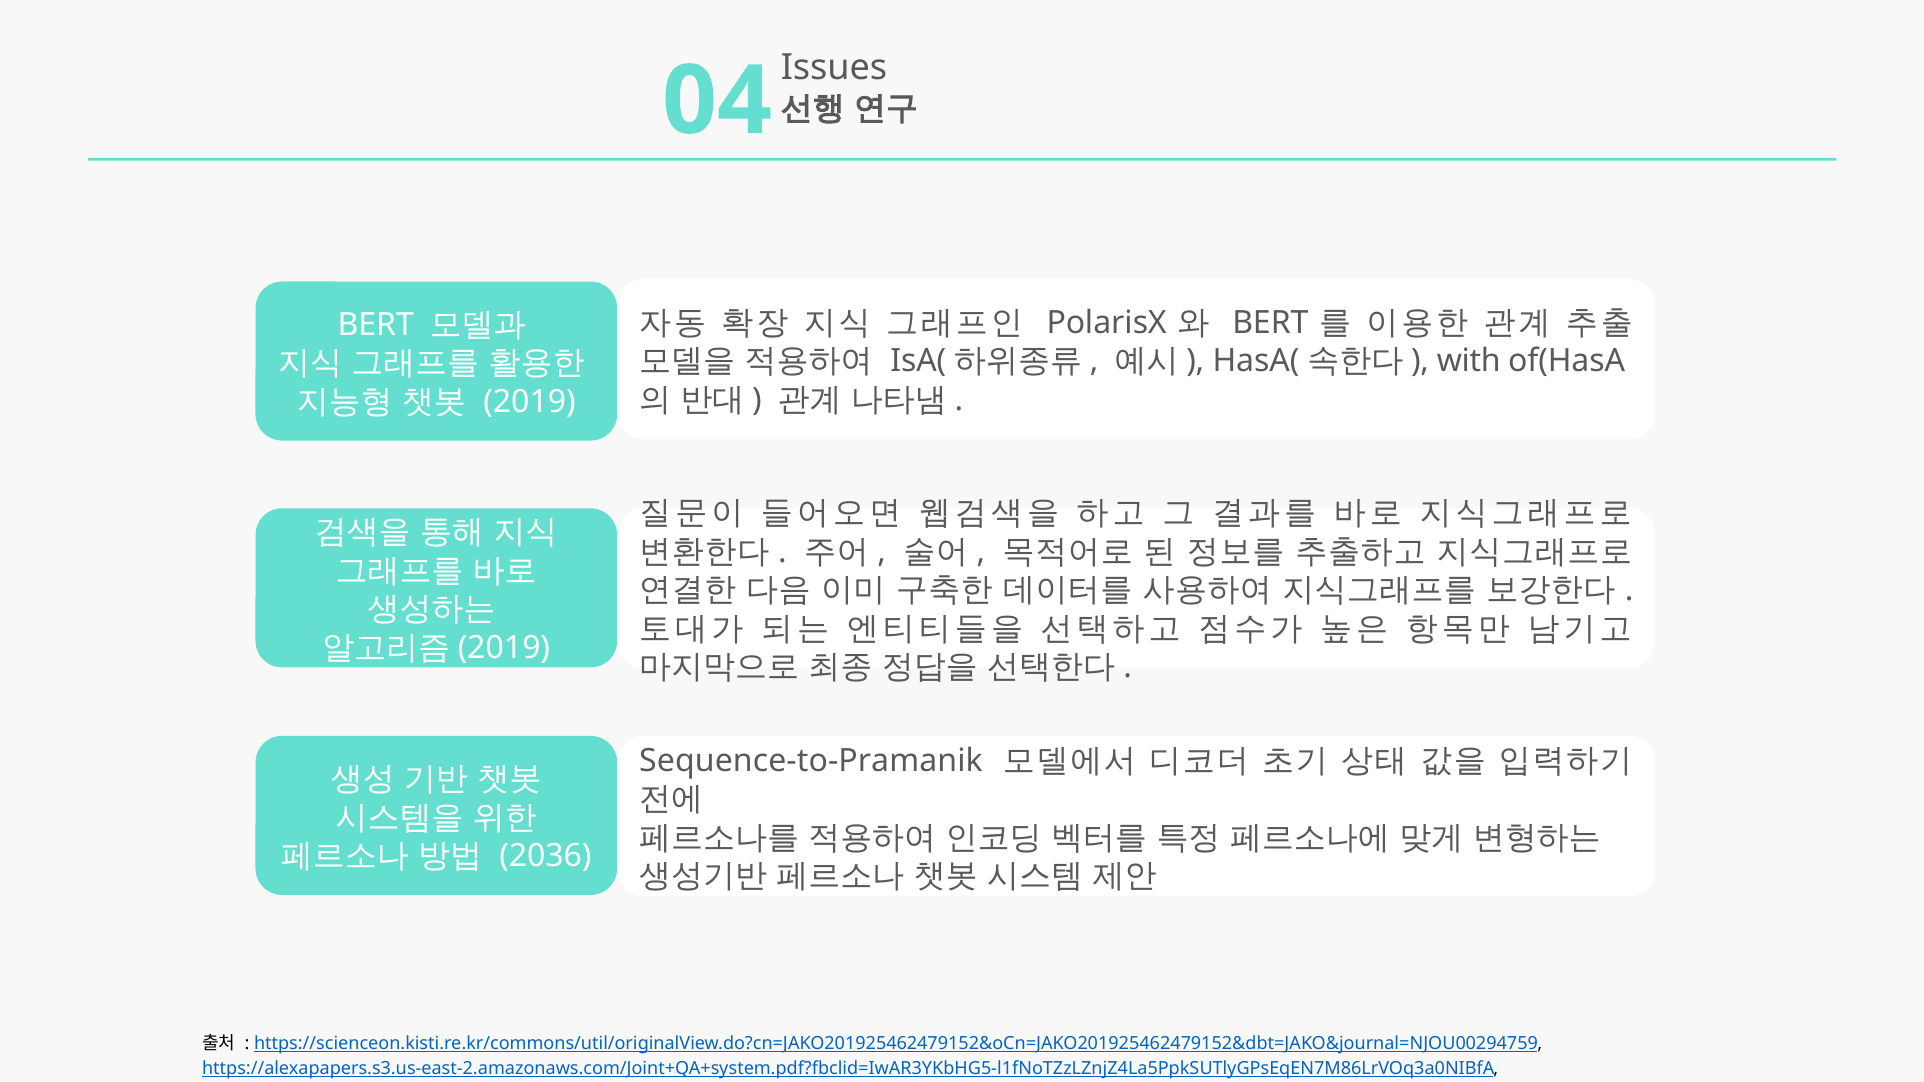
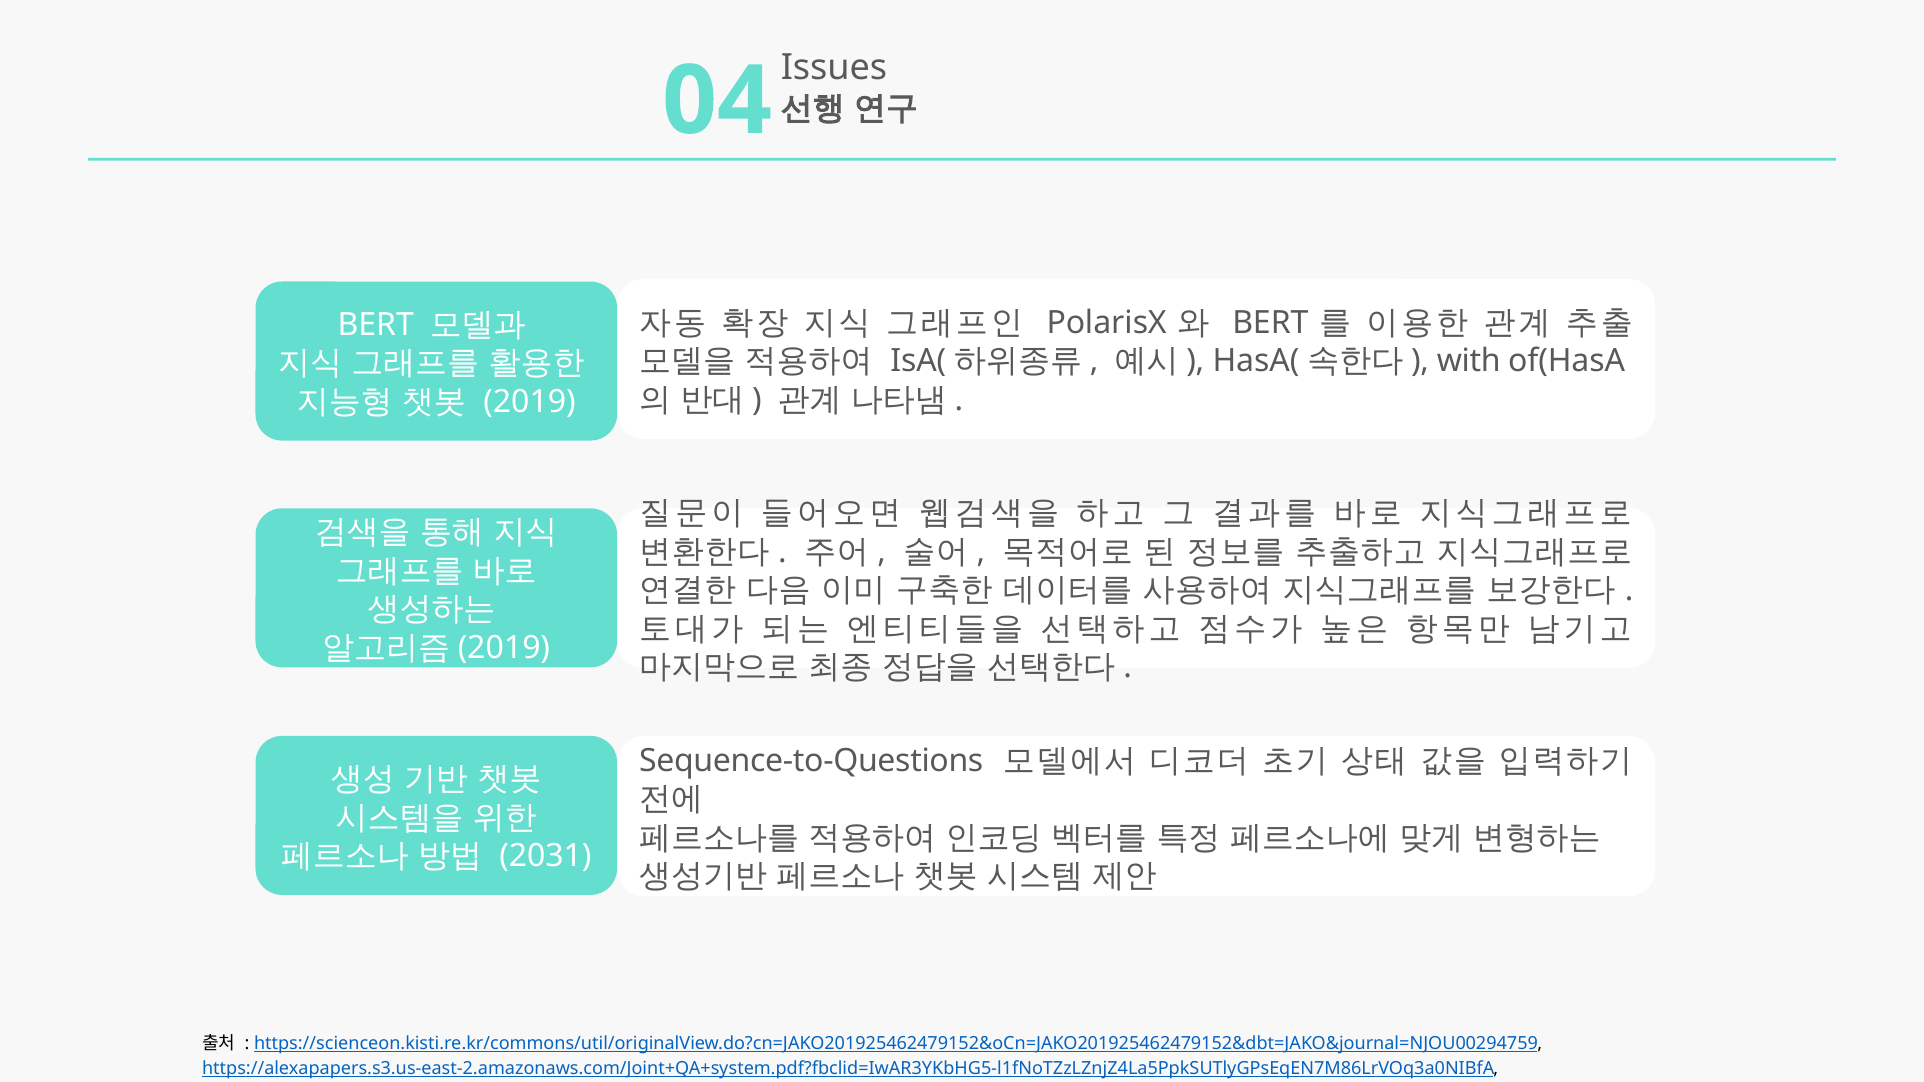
Sequence-to-Pramanik: Sequence-to-Pramanik -> Sequence-to-Questions
2036: 2036 -> 2031
